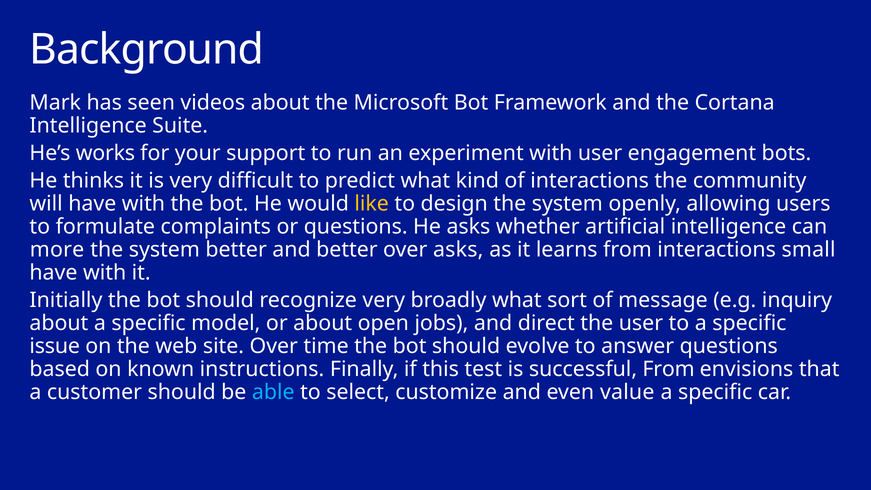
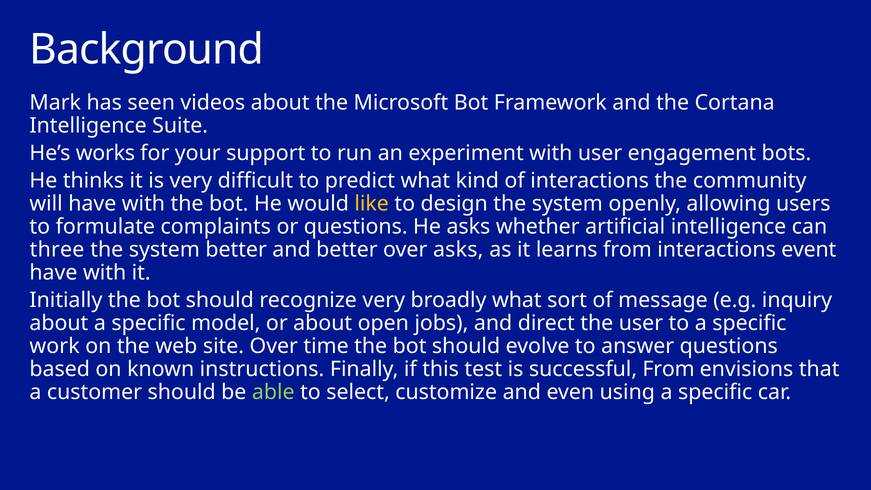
more: more -> three
small: small -> event
issue: issue -> work
able colour: light blue -> light green
value: value -> using
